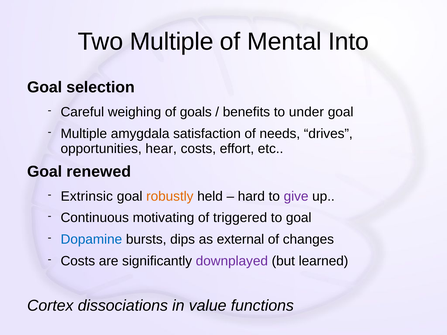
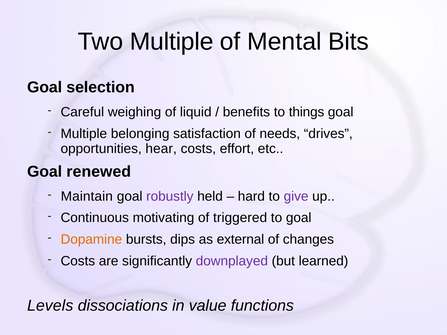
Into: Into -> Bits
goals: goals -> liquid
under: under -> things
amygdala: amygdala -> belonging
Extrinsic: Extrinsic -> Maintain
robustly colour: orange -> purple
Dopamine colour: blue -> orange
Cortex: Cortex -> Levels
